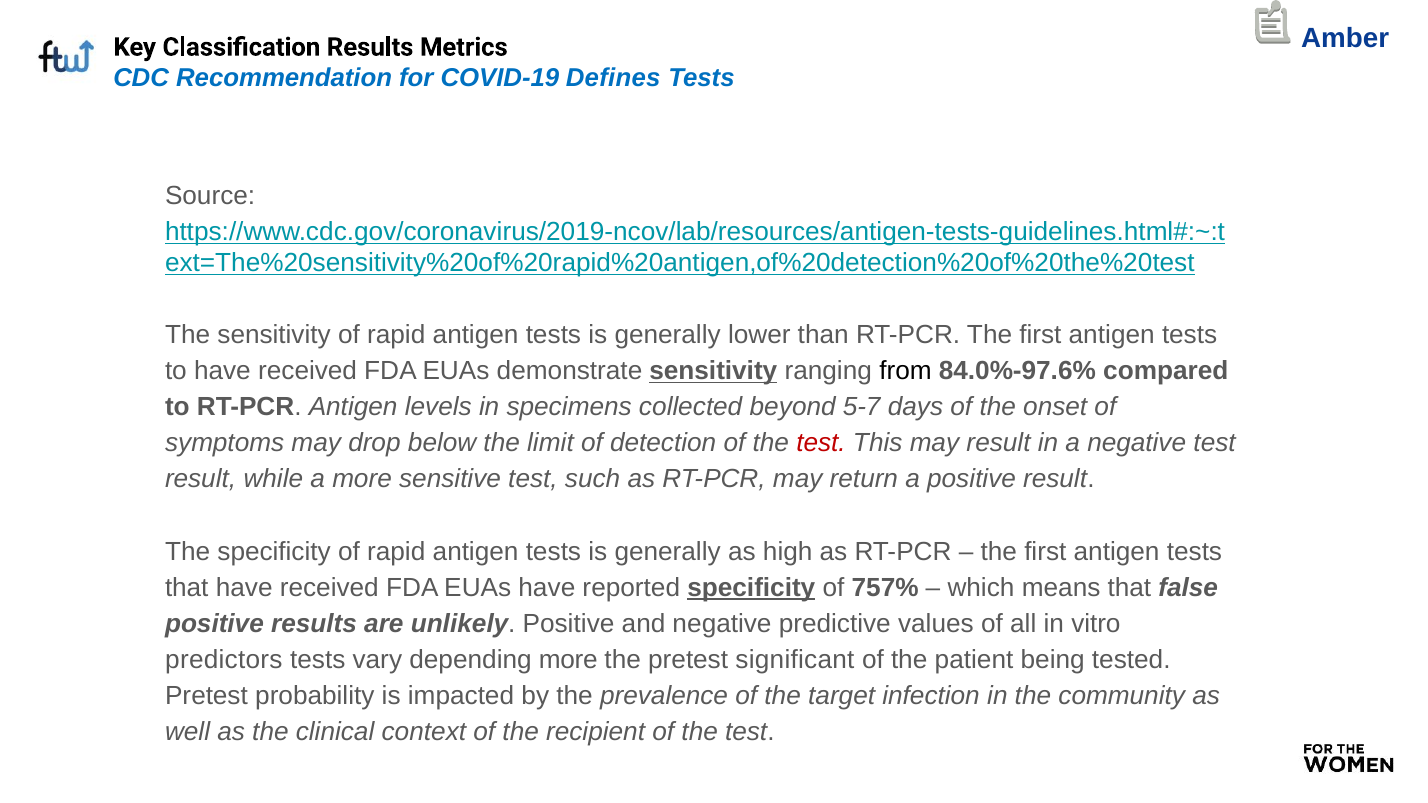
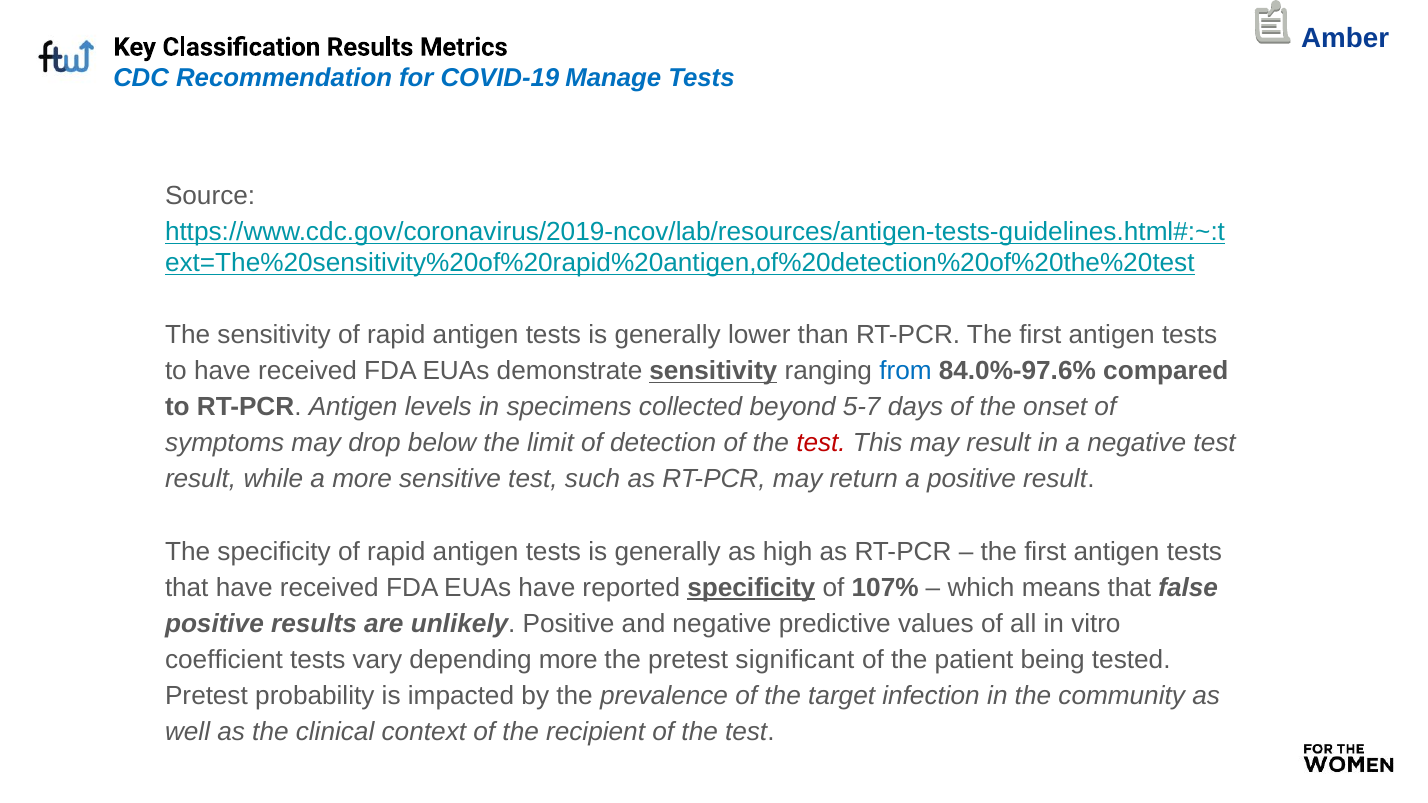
Defines: Defines -> Manage
from colour: black -> blue
757%: 757% -> 107%
predictors: predictors -> coefficient
